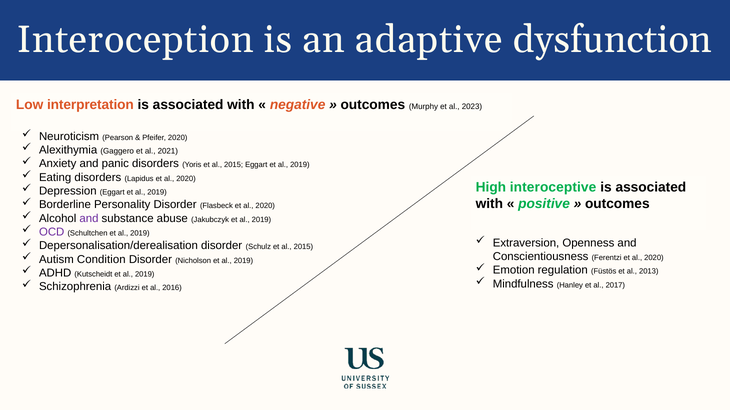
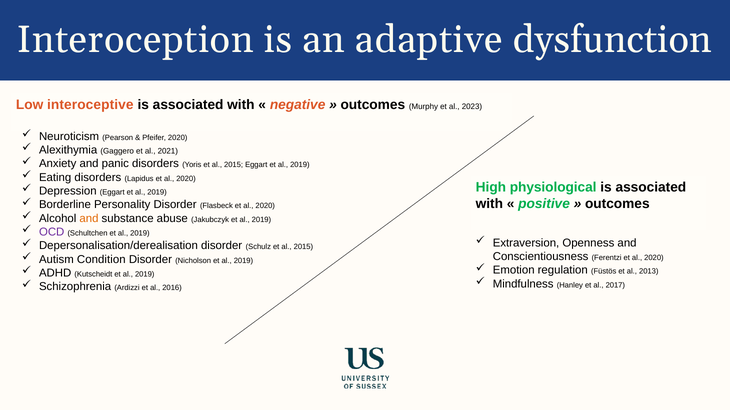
interpretation: interpretation -> interoceptive
interoceptive: interoceptive -> physiological
and at (89, 219) colour: purple -> orange
